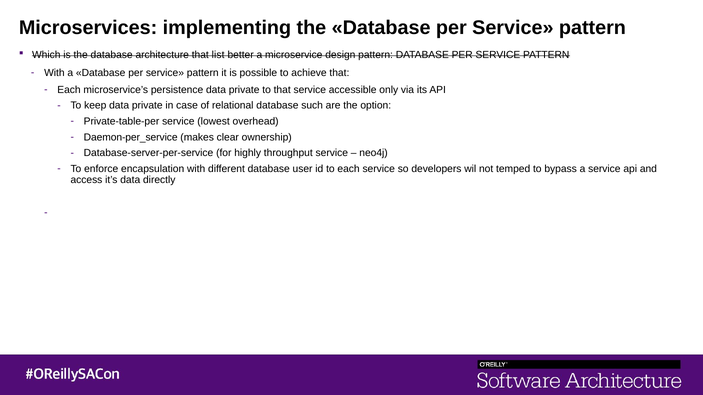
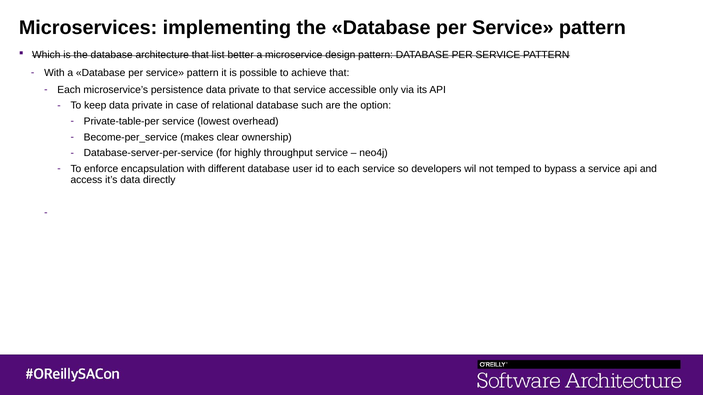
Daemon-per_service: Daemon-per_service -> Become-per_service
